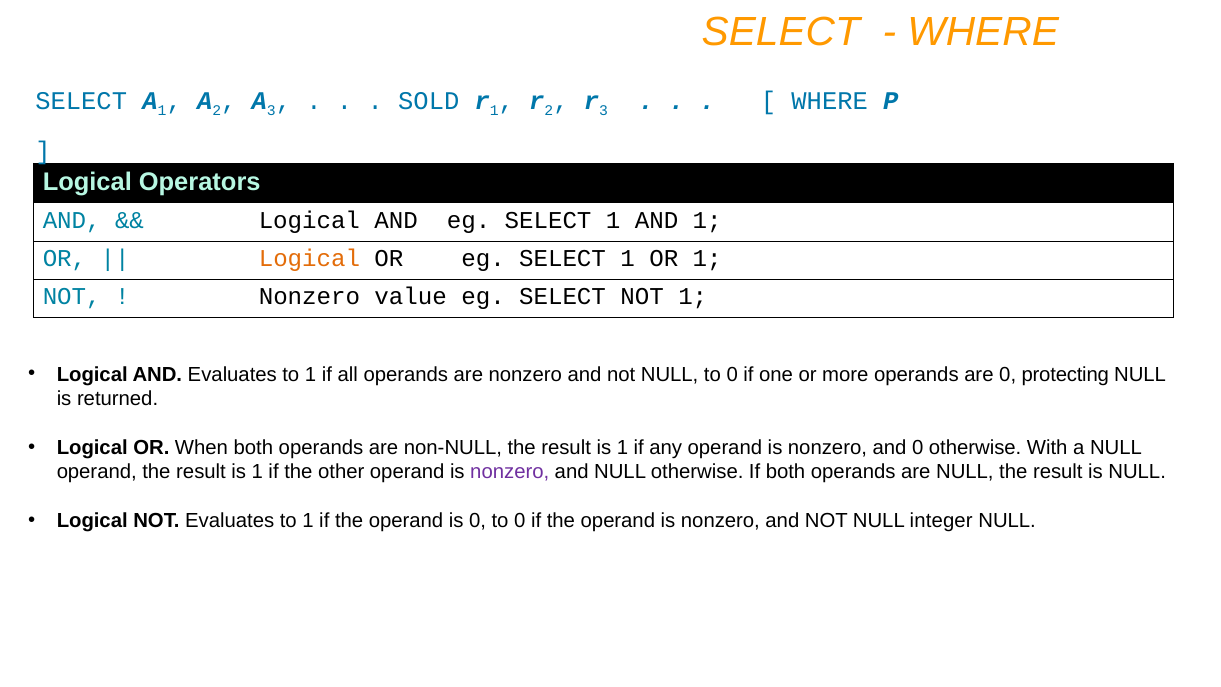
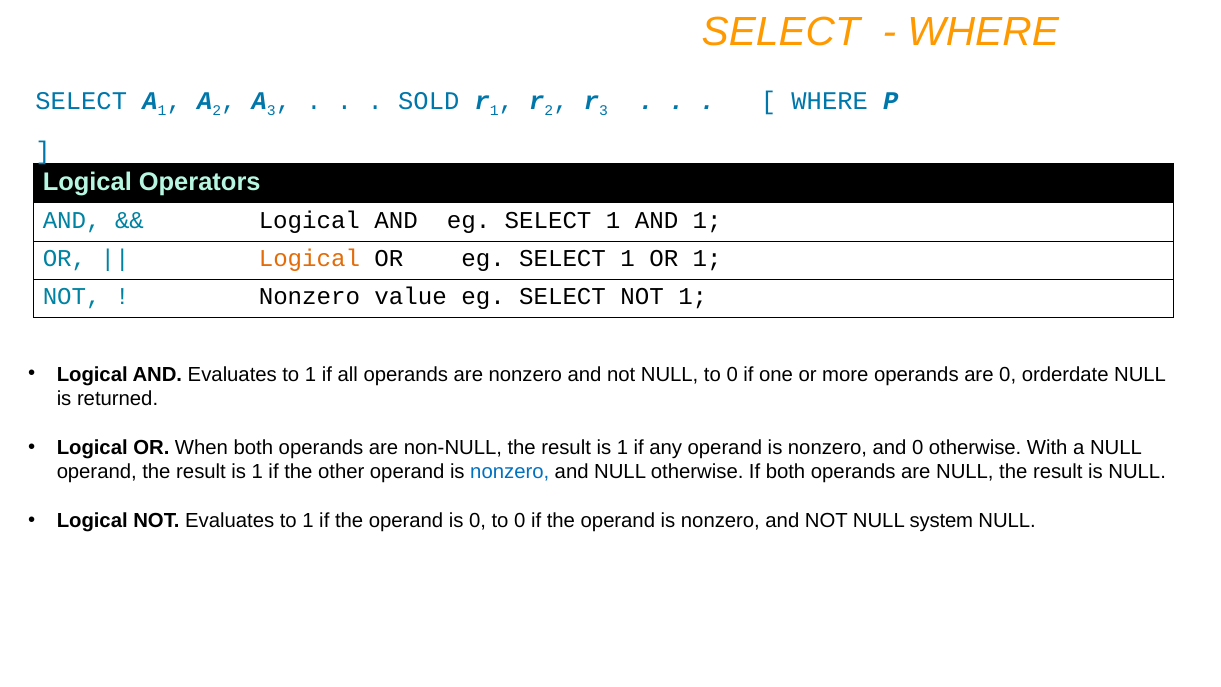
protecting: protecting -> orderdate
nonzero at (510, 472) colour: purple -> blue
integer: integer -> system
